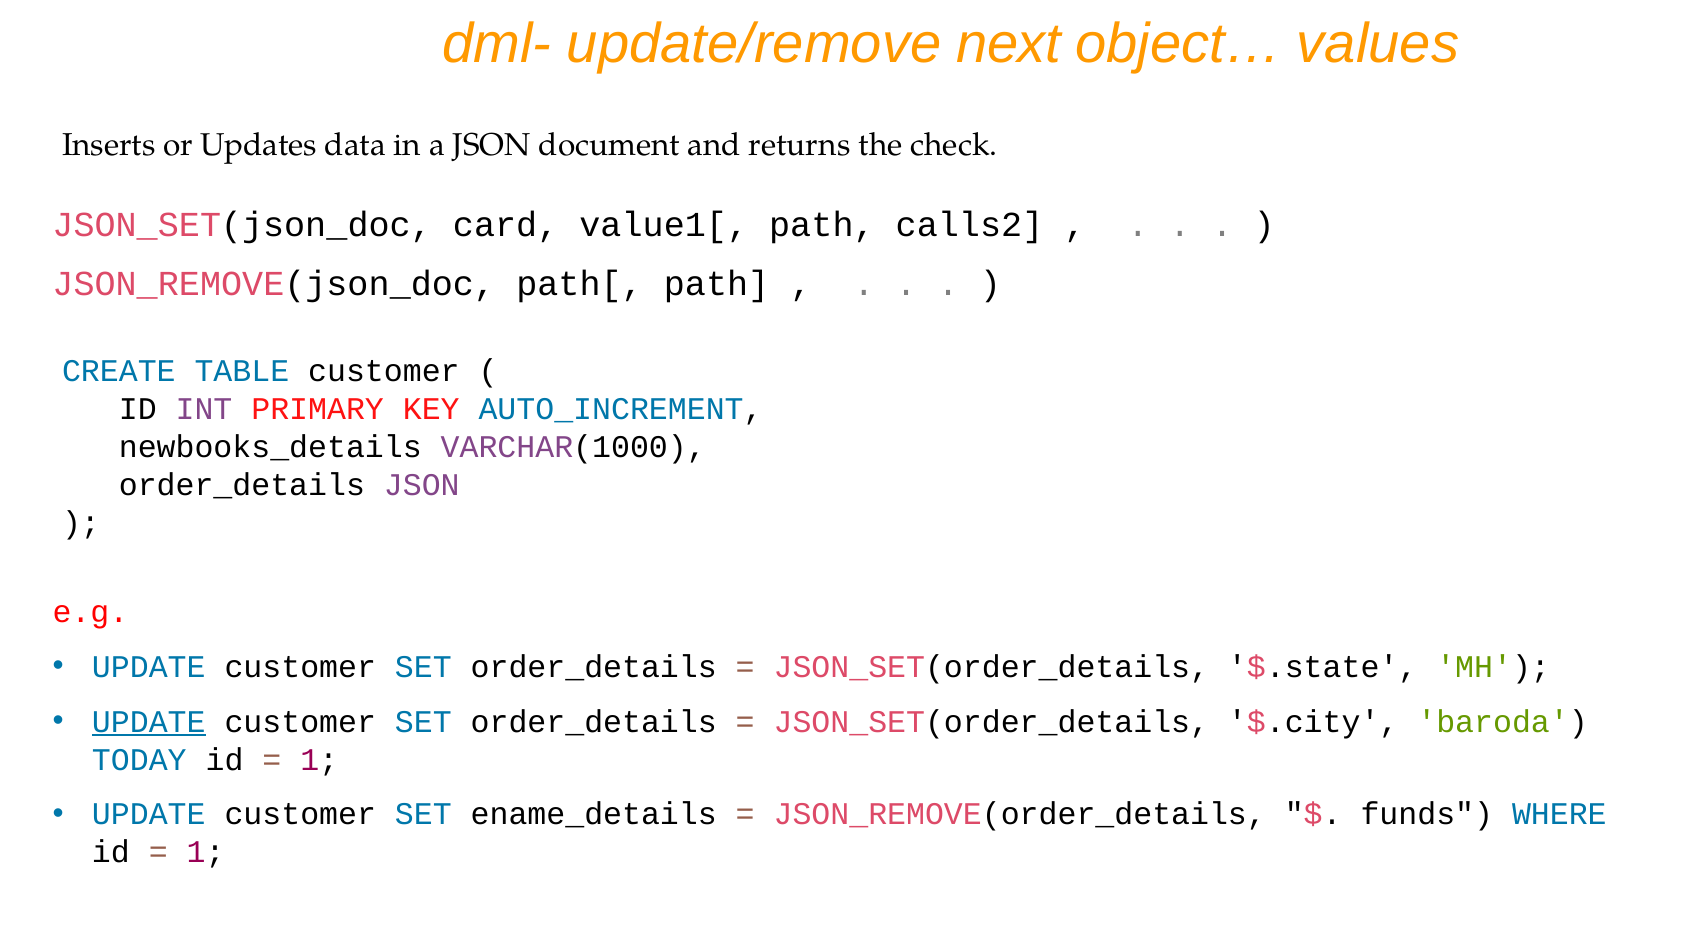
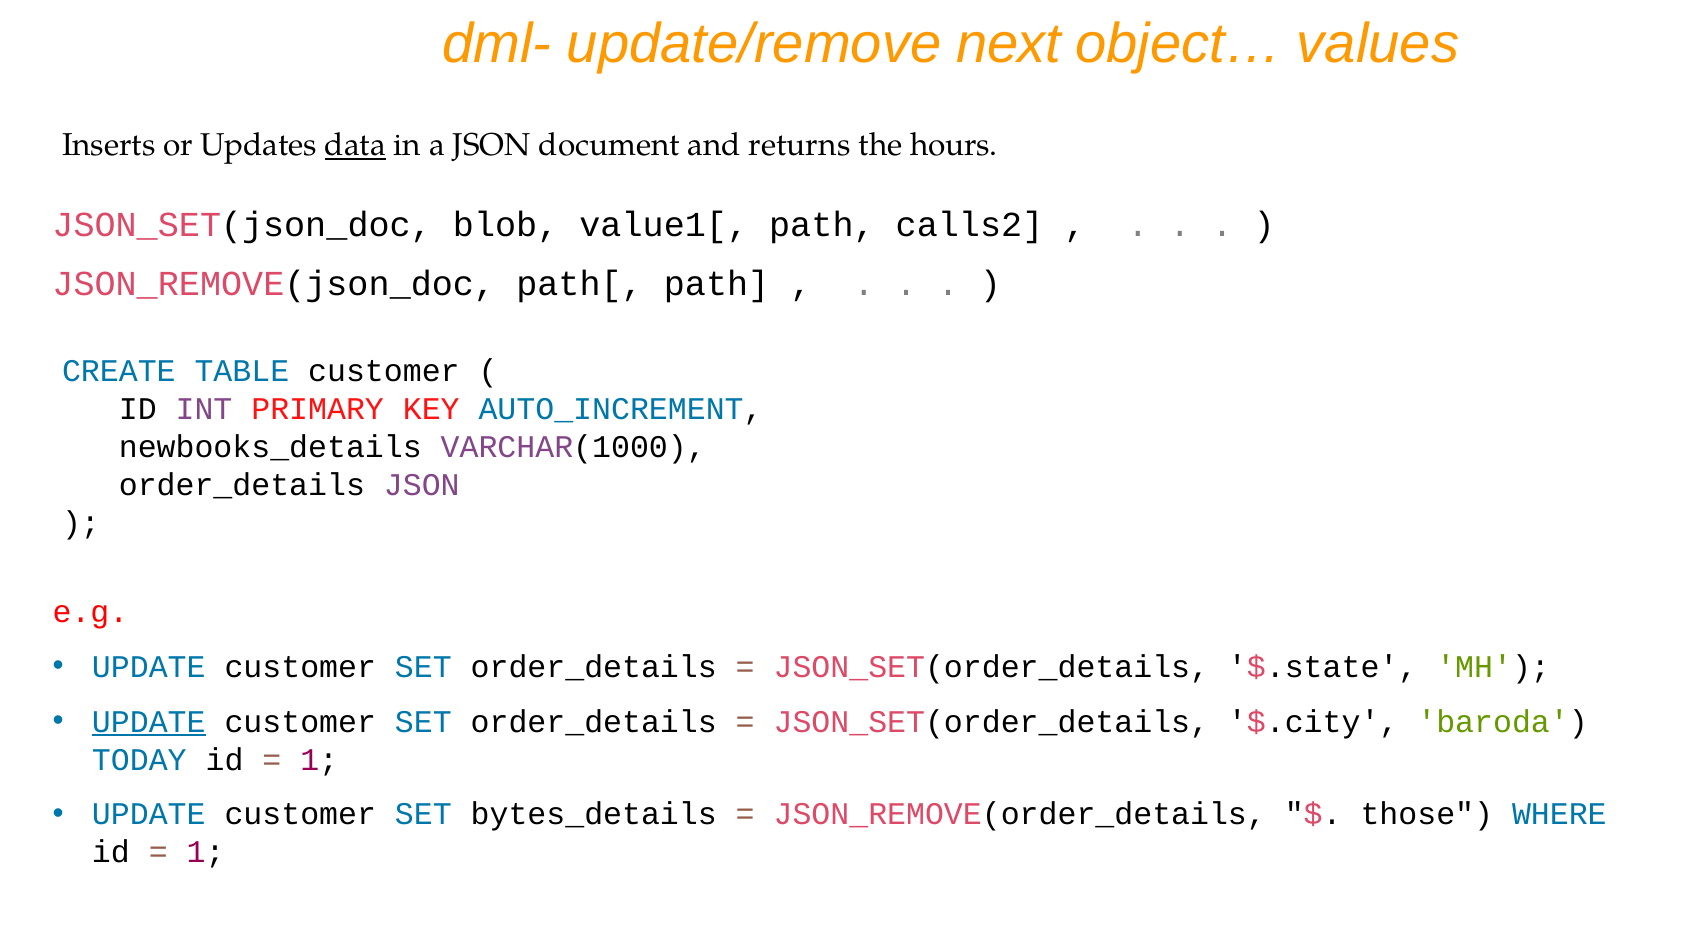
data underline: none -> present
check: check -> hours
card: card -> blob
ename_details: ename_details -> bytes_details
funds: funds -> those
